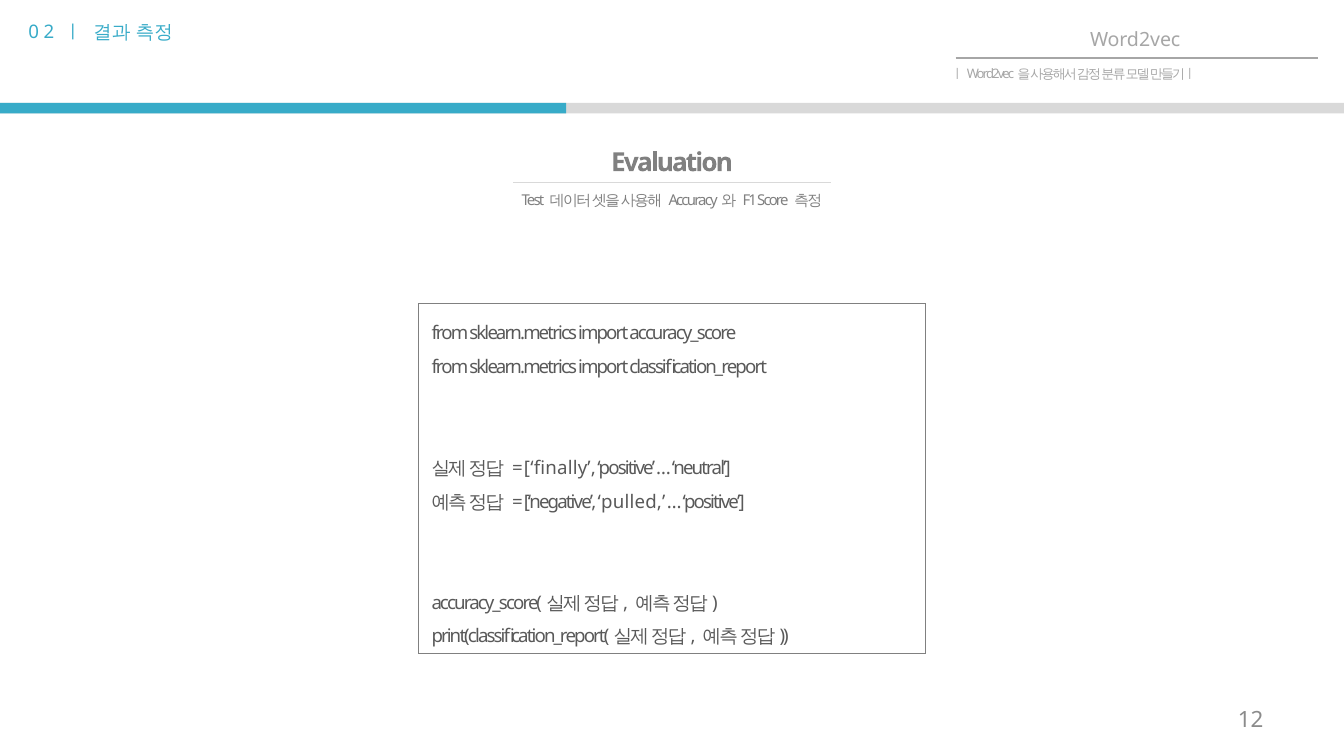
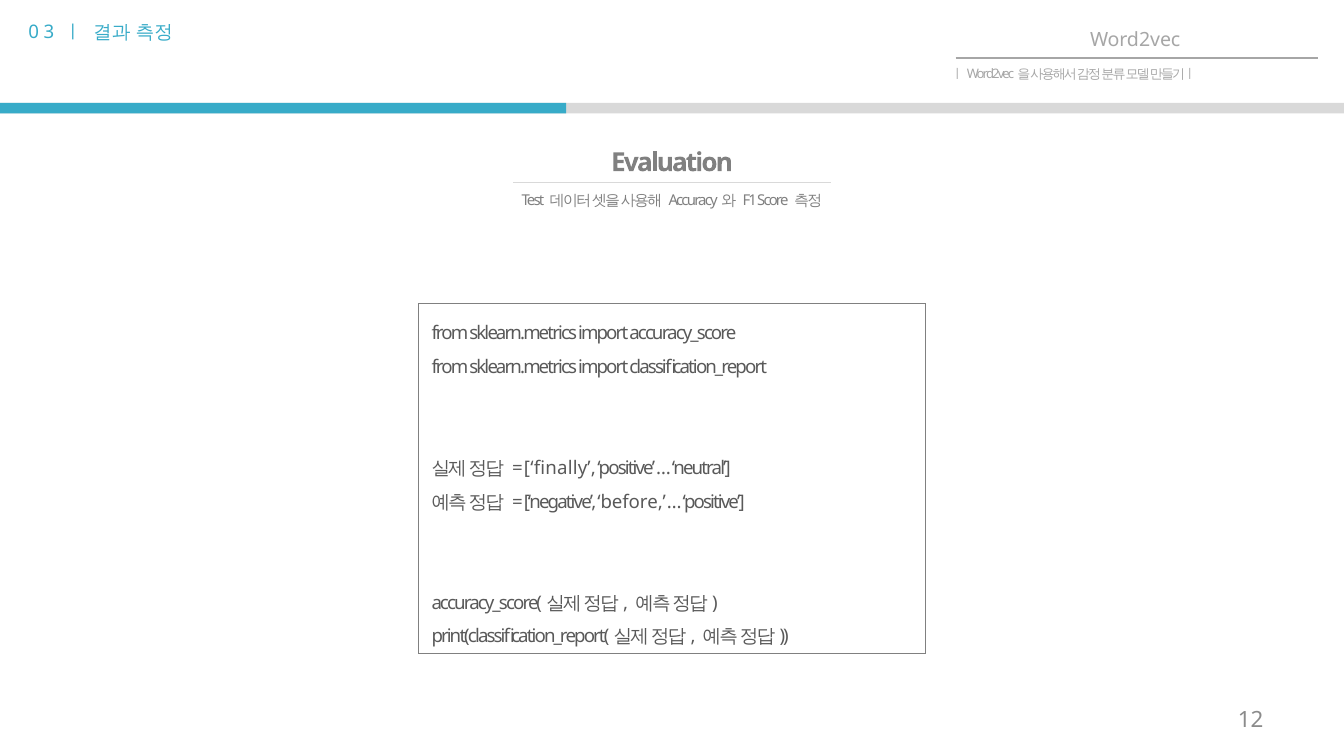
2: 2 -> 3
pulled: pulled -> before
